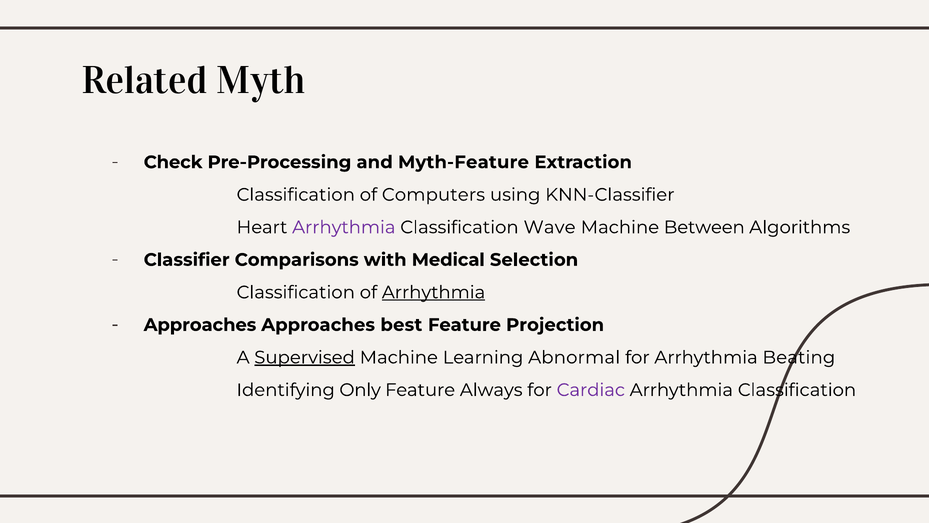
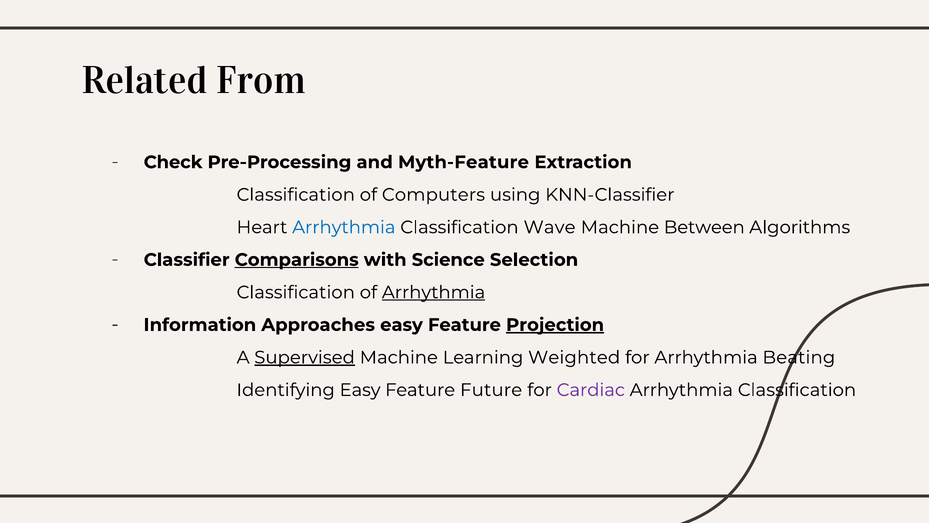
Myth: Myth -> From
Arrhythmia at (344, 227) colour: purple -> blue
Comparisons underline: none -> present
Medical: Medical -> Science
Approaches at (200, 325): Approaches -> Information
Approaches best: best -> easy
Projection underline: none -> present
Abnormal: Abnormal -> Weighted
Identifying Only: Only -> Easy
Always: Always -> Future
